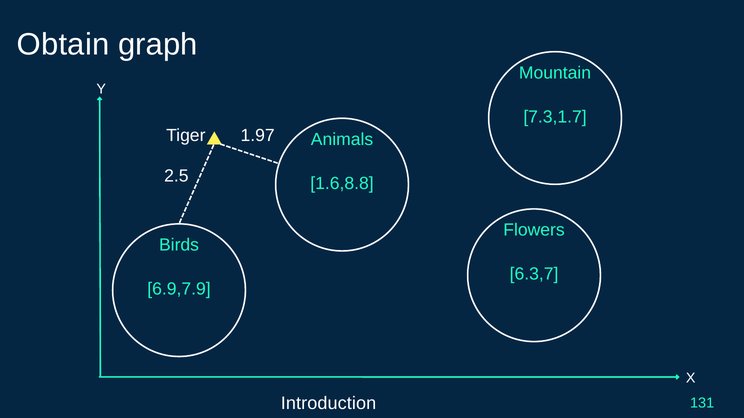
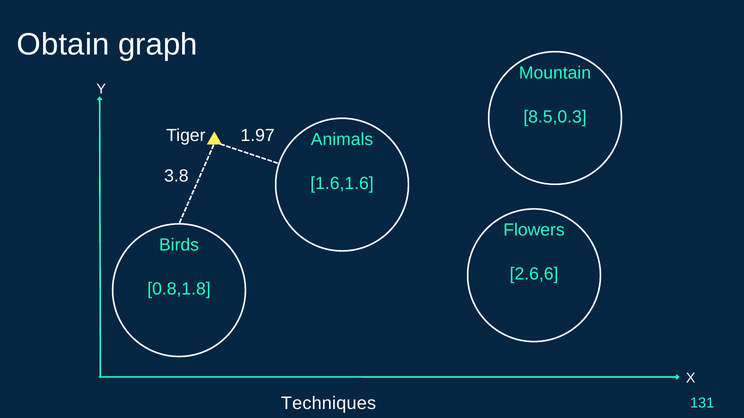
7.3,1.7: 7.3,1.7 -> 8.5,0.3
2.5: 2.5 -> 3.8
1.6,8.8: 1.6,8.8 -> 1.6,1.6
6.3,7: 6.3,7 -> 2.6,6
6.9,7.9: 6.9,7.9 -> 0.8,1.8
Introduction: Introduction -> Techniques
